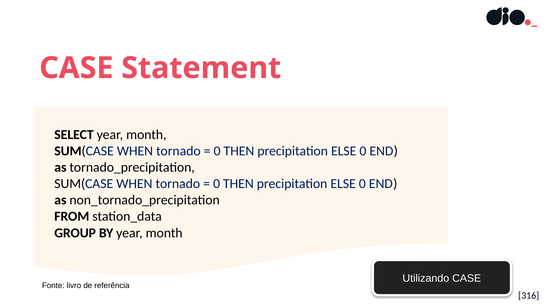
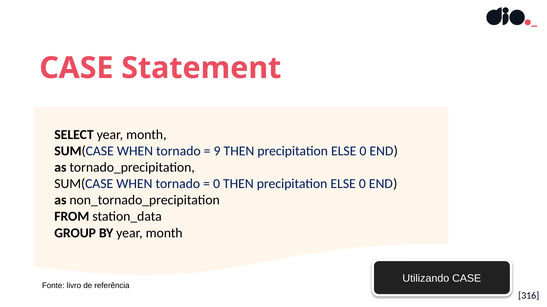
0 at (217, 151): 0 -> 9
